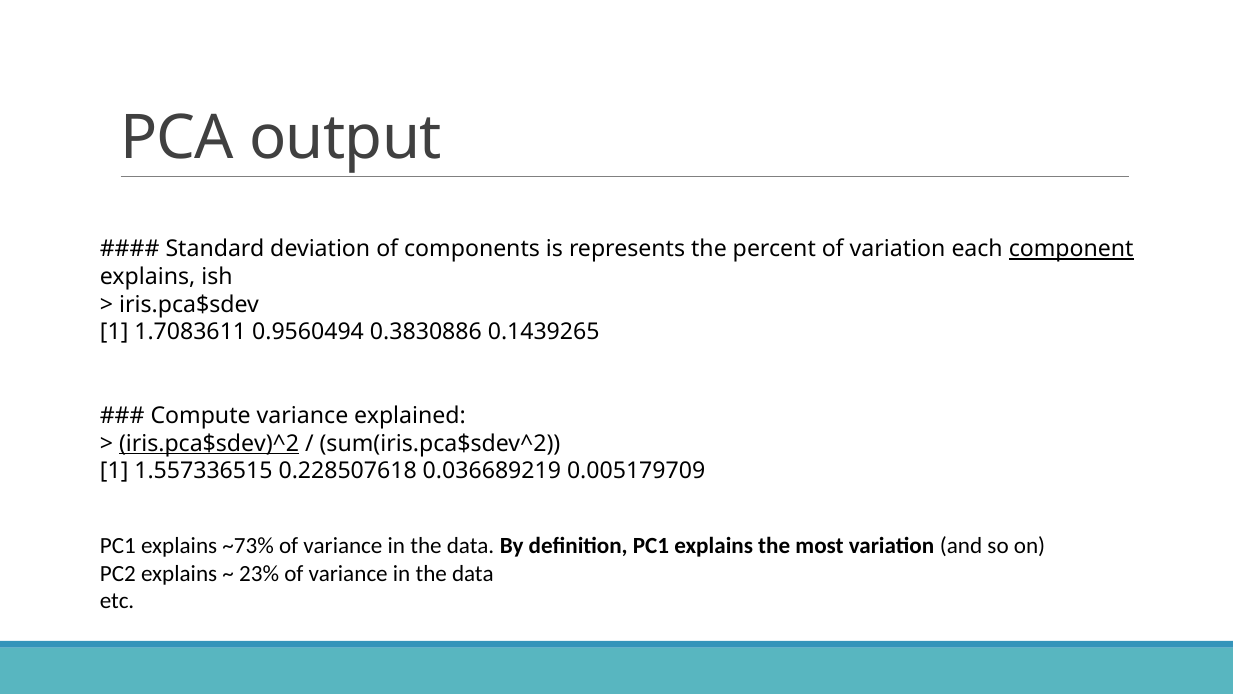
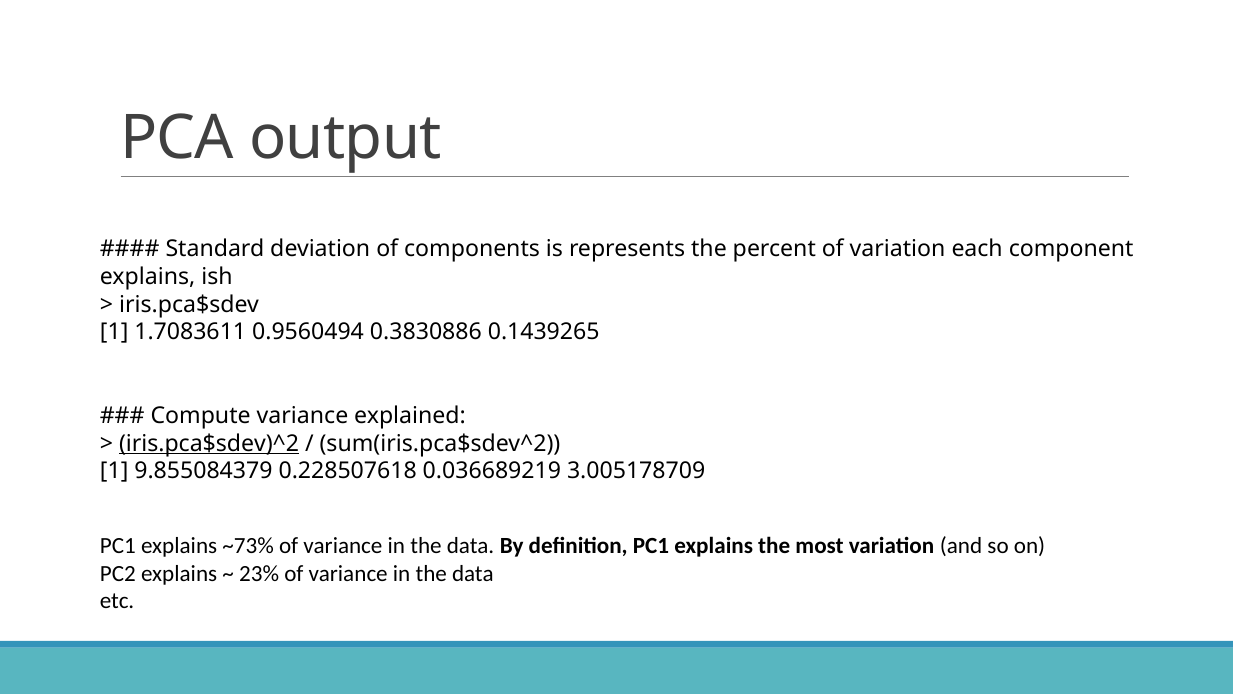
component underline: present -> none
1.557336515: 1.557336515 -> 9.855084379
0.005179709: 0.005179709 -> 3.005178709
